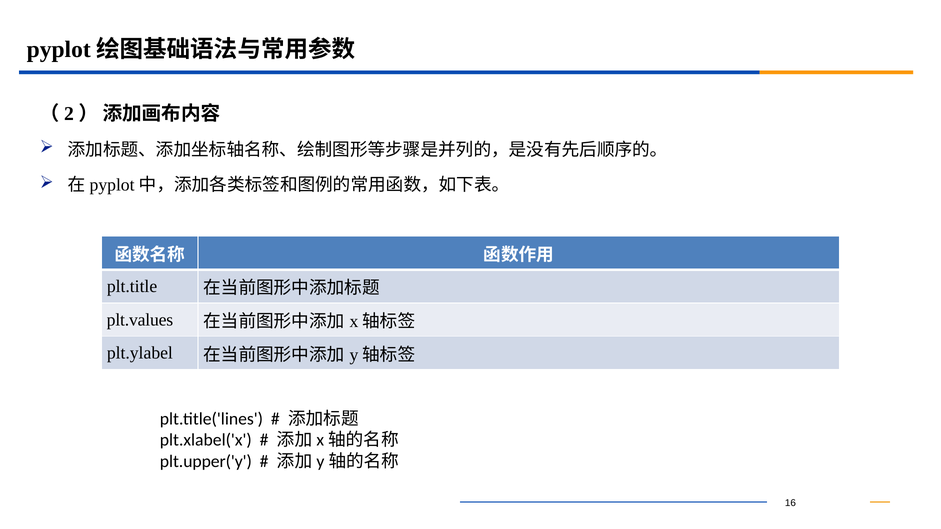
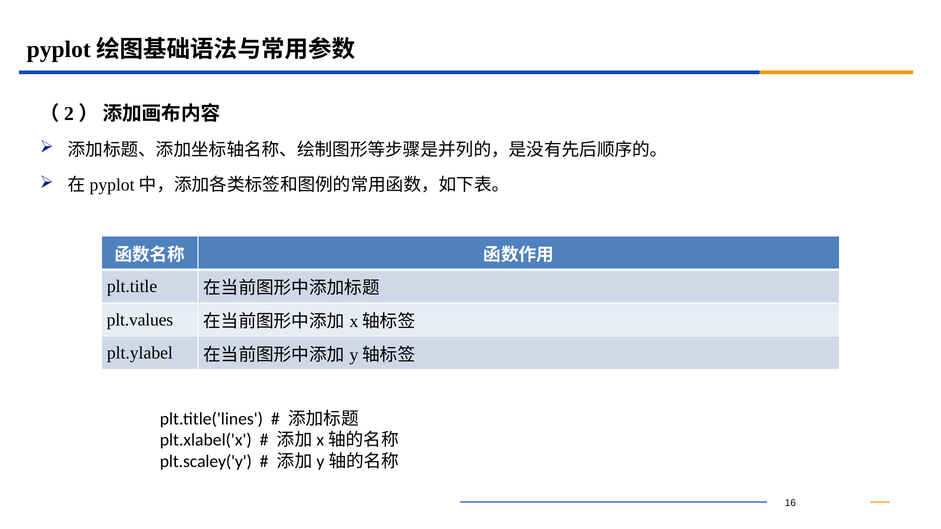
plt.upper('y: plt.upper('y -> plt.scaley('y
